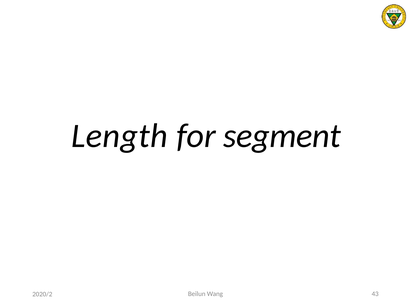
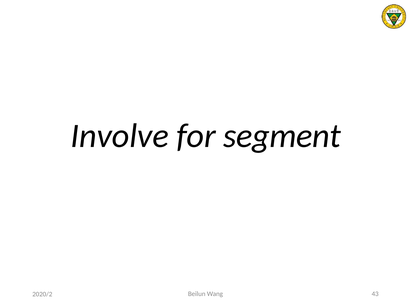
Length: Length -> Involve
